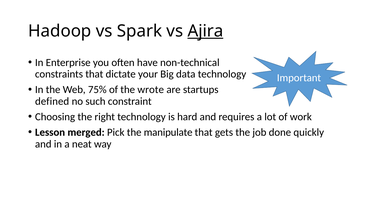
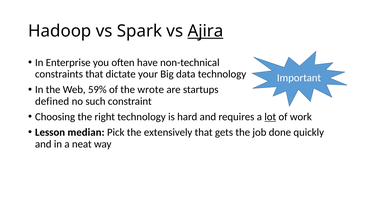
75%: 75% -> 59%
lot underline: none -> present
merged: merged -> median
manipulate: manipulate -> extensively
